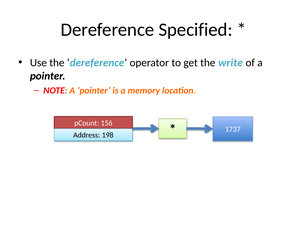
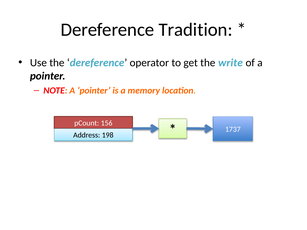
Specified: Specified -> Tradition
